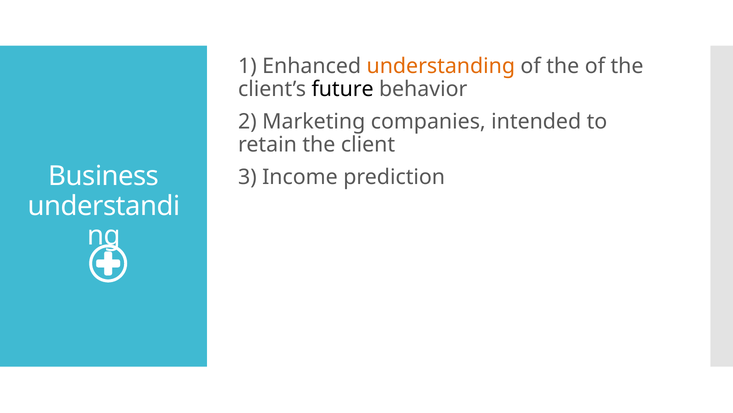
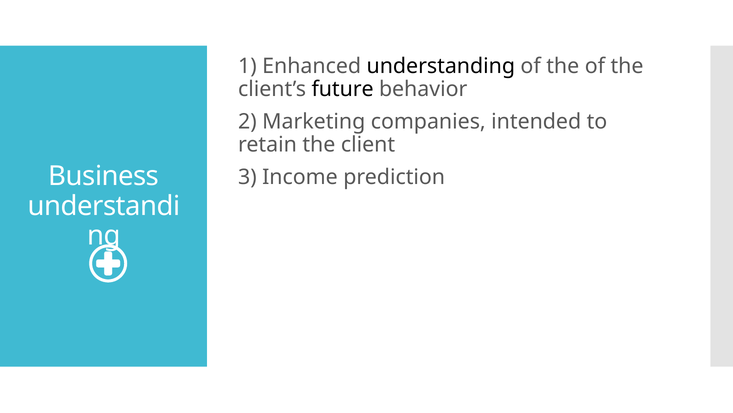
understanding colour: orange -> black
